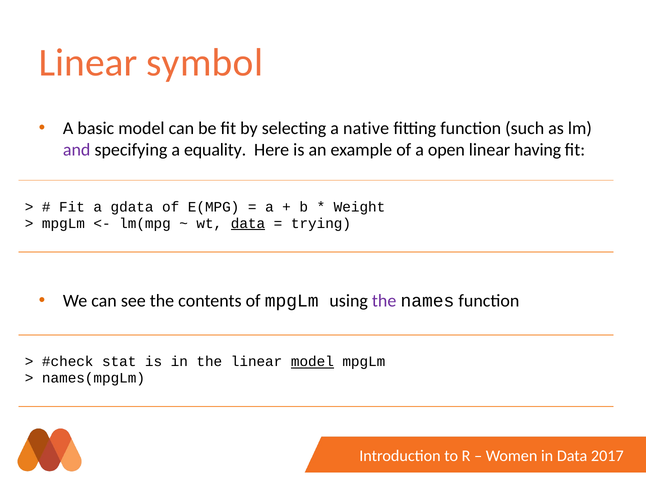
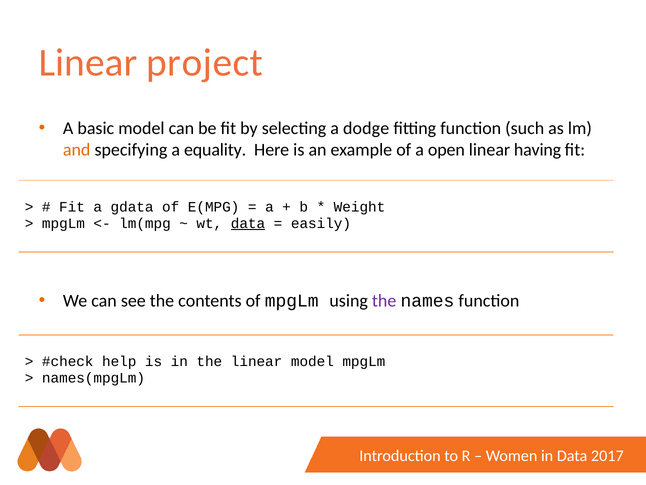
symbol: symbol -> project
native: native -> dodge
and colour: purple -> orange
trying: trying -> easily
stat: stat -> help
model at (312, 361) underline: present -> none
